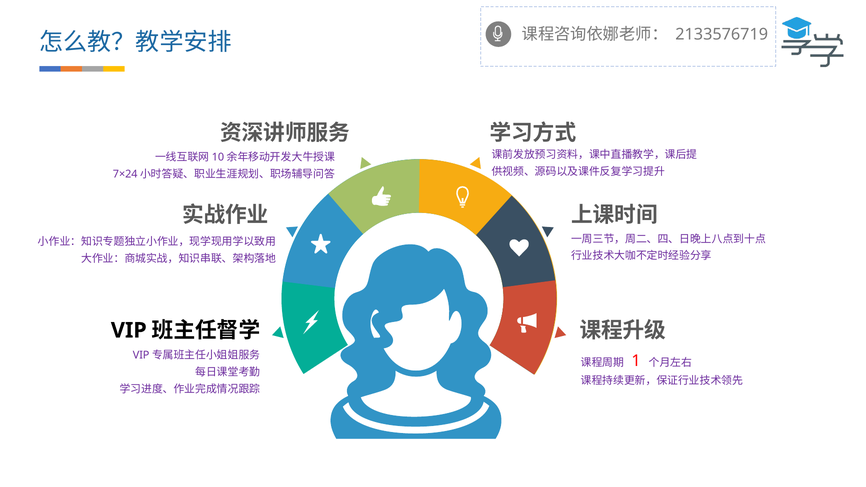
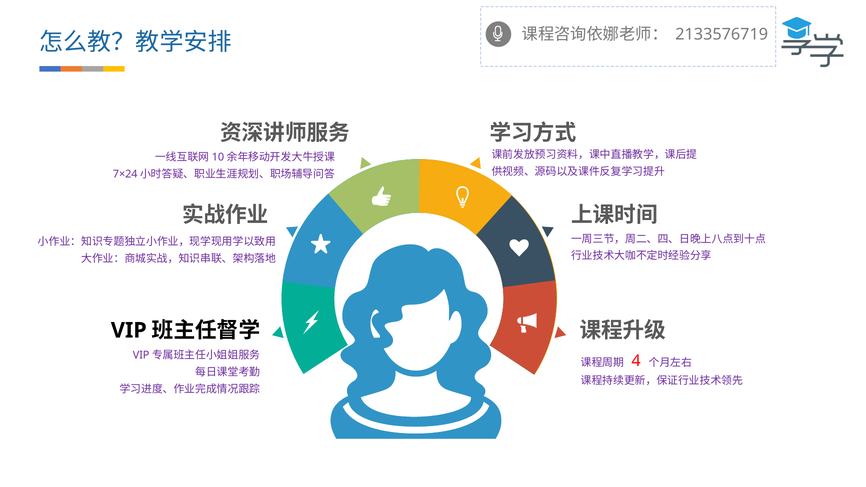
1: 1 -> 4
